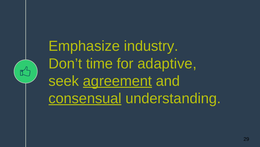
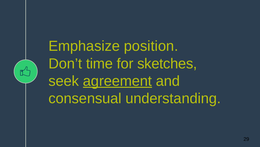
industry: industry -> position
adaptive: adaptive -> sketches
consensual underline: present -> none
